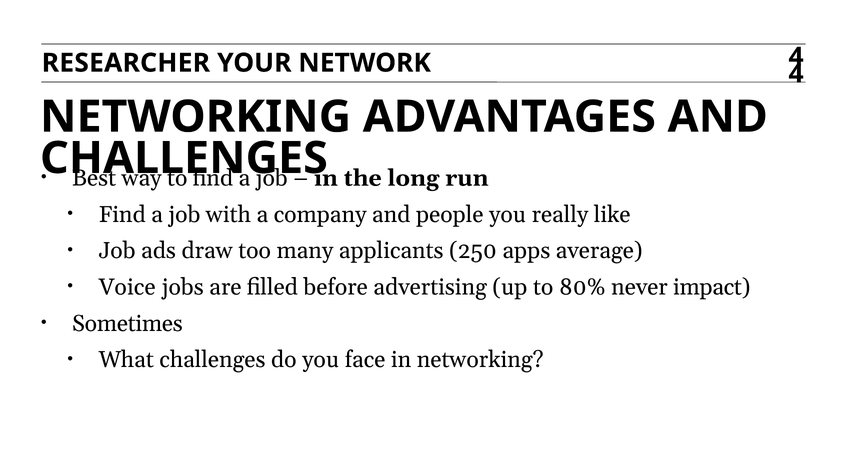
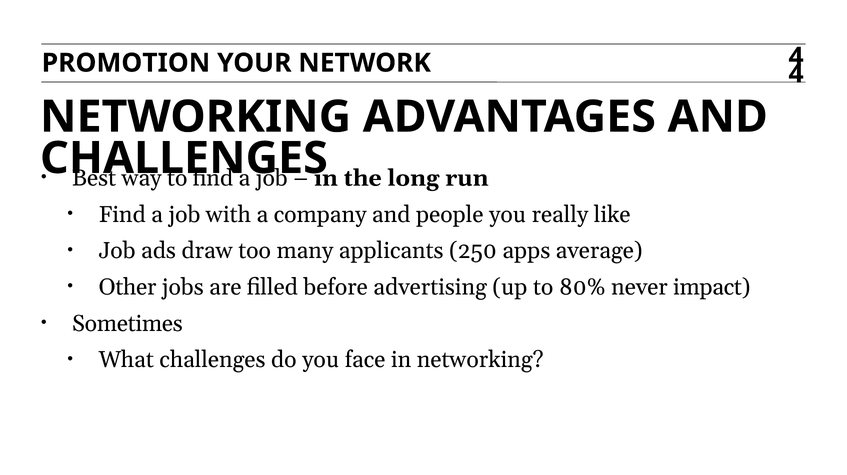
RESEARCHER: RESEARCHER -> PROMOTION
Voice: Voice -> Other
